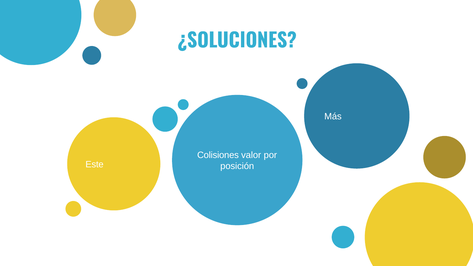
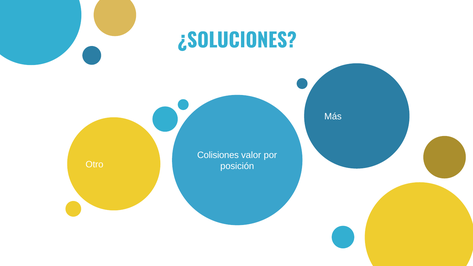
Este: Este -> Otro
